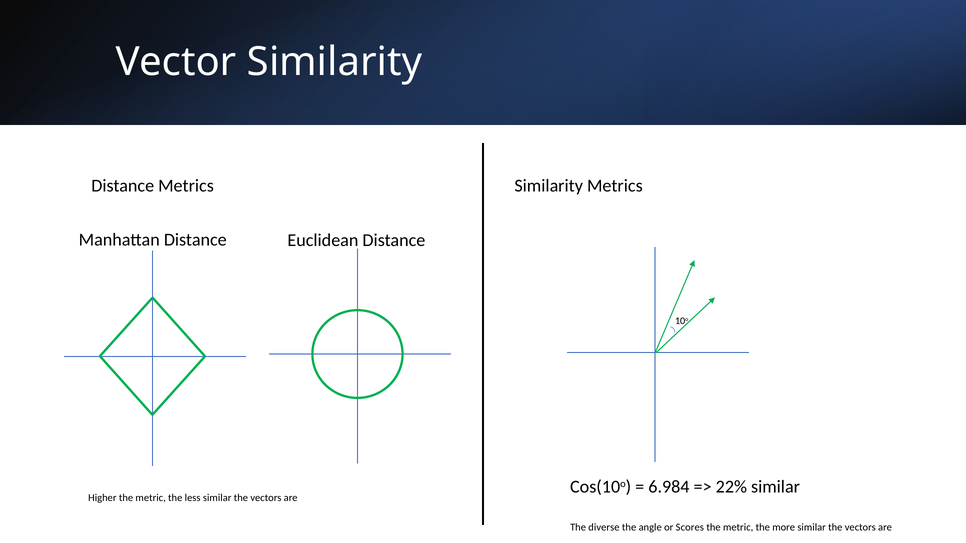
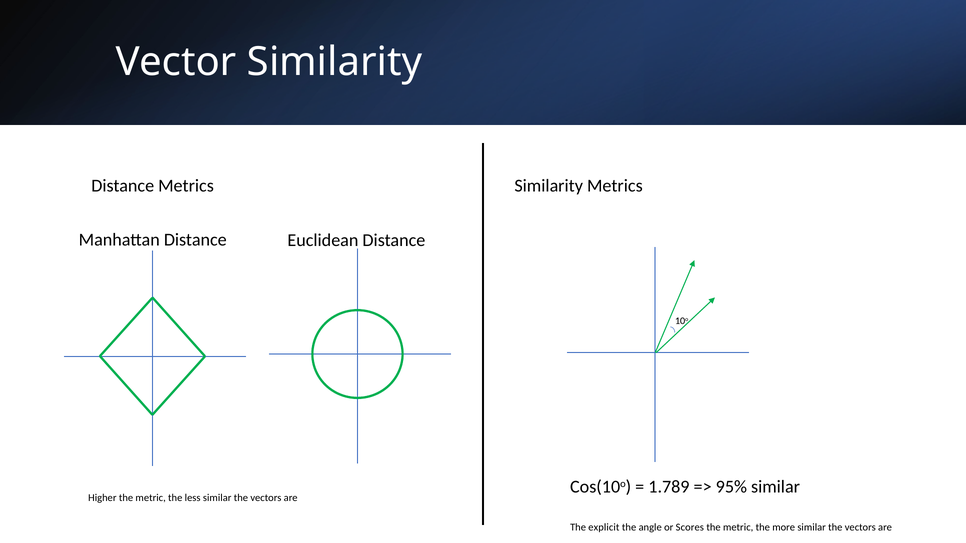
6.984: 6.984 -> 1.789
22%: 22% -> 95%
diverse: diverse -> explicit
